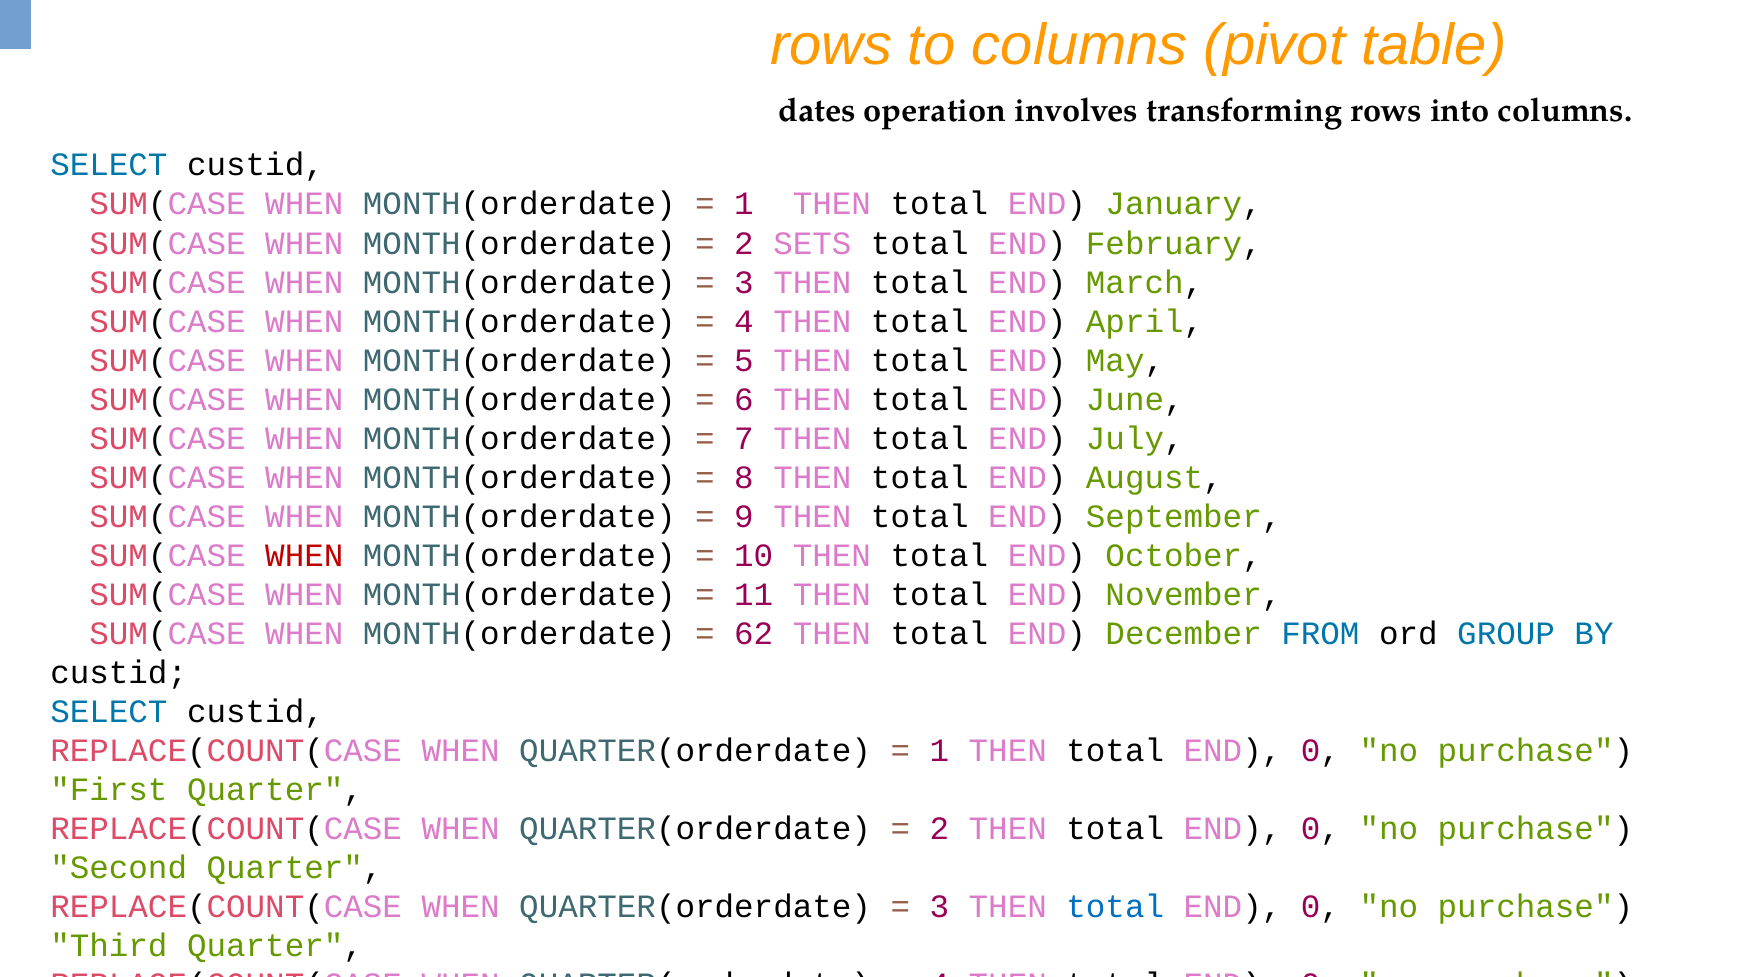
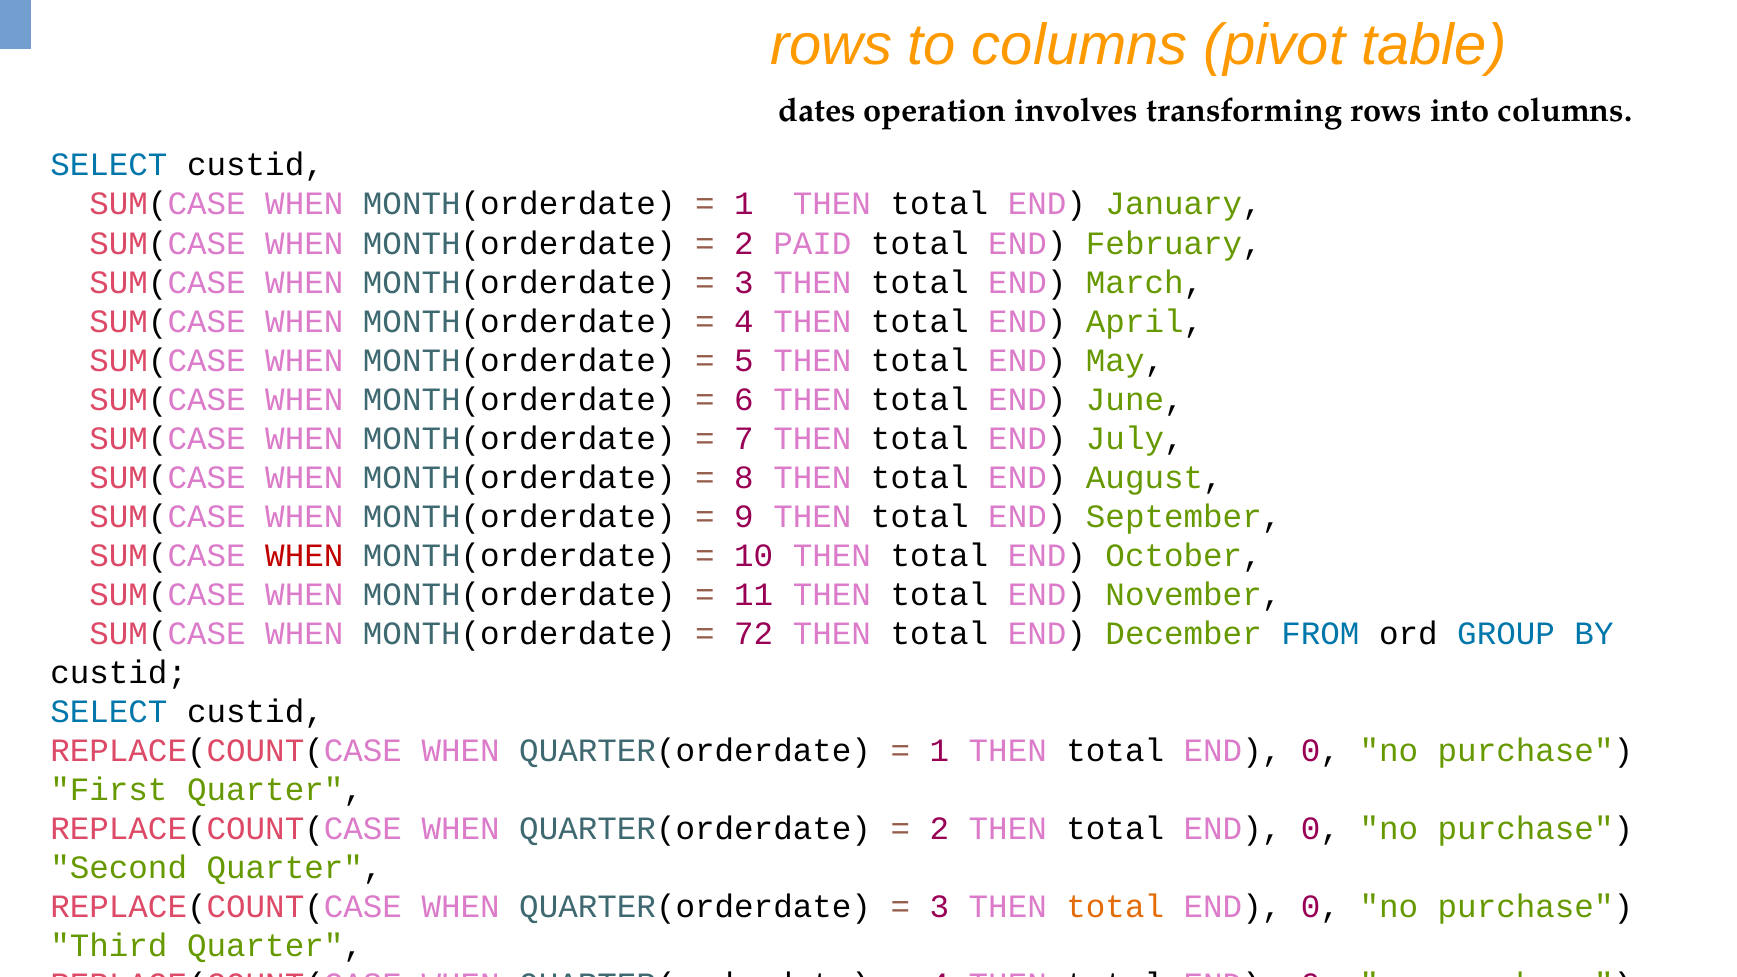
SETS: SETS -> PAID
62: 62 -> 72
total at (1115, 907) colour: blue -> orange
